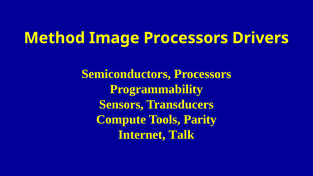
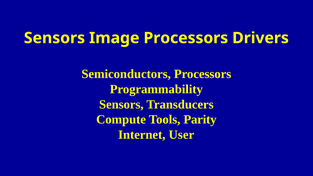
Method at (54, 38): Method -> Sensors
Talk: Talk -> User
